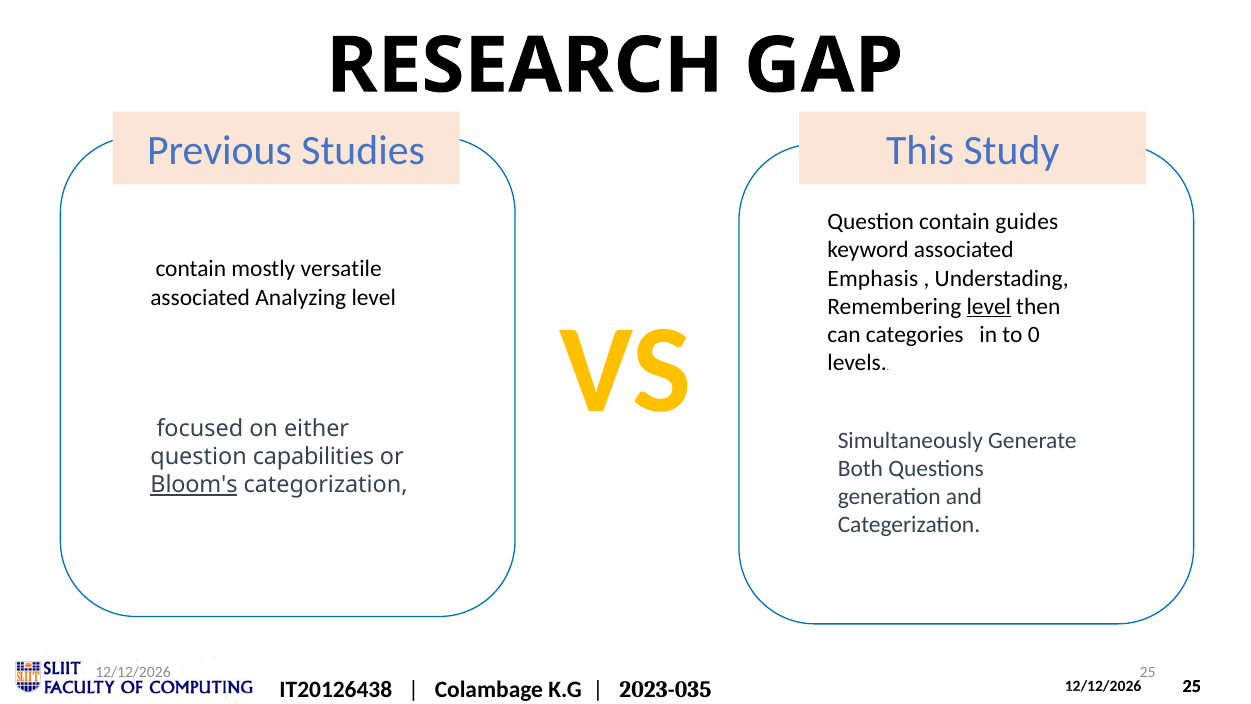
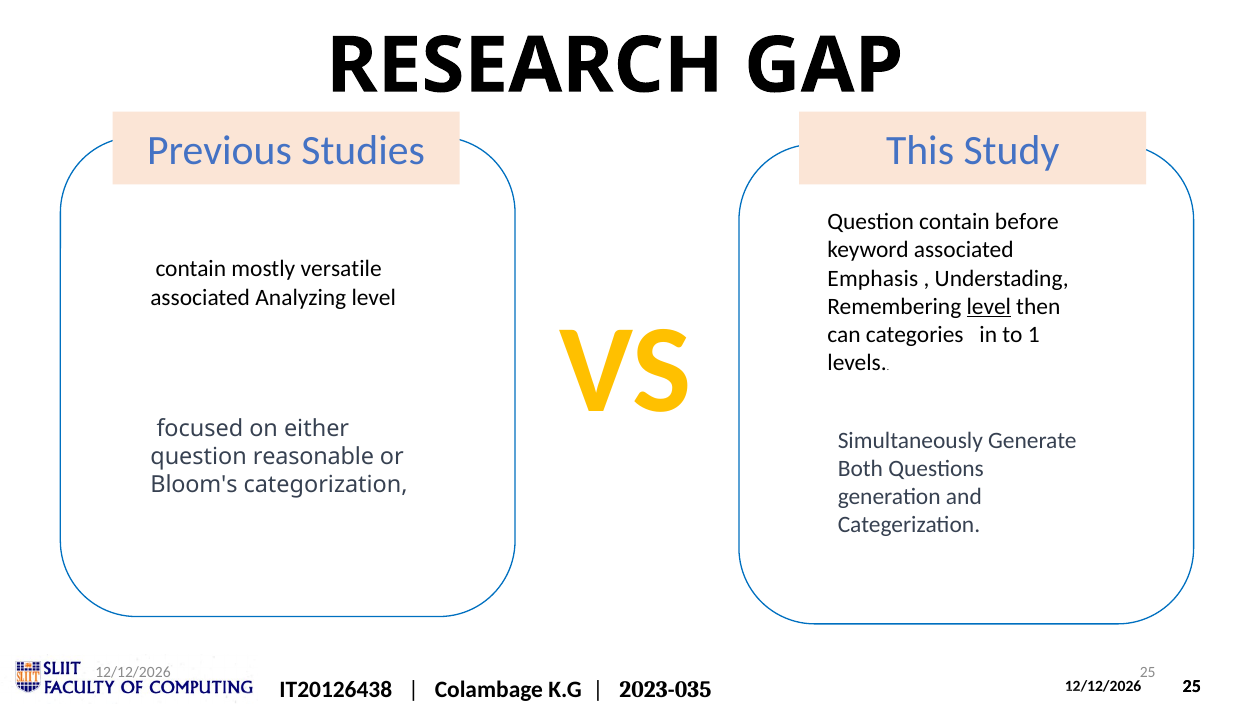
guides: guides -> before
0: 0 -> 1
capabilities: capabilities -> reasonable
Bloom's underline: present -> none
